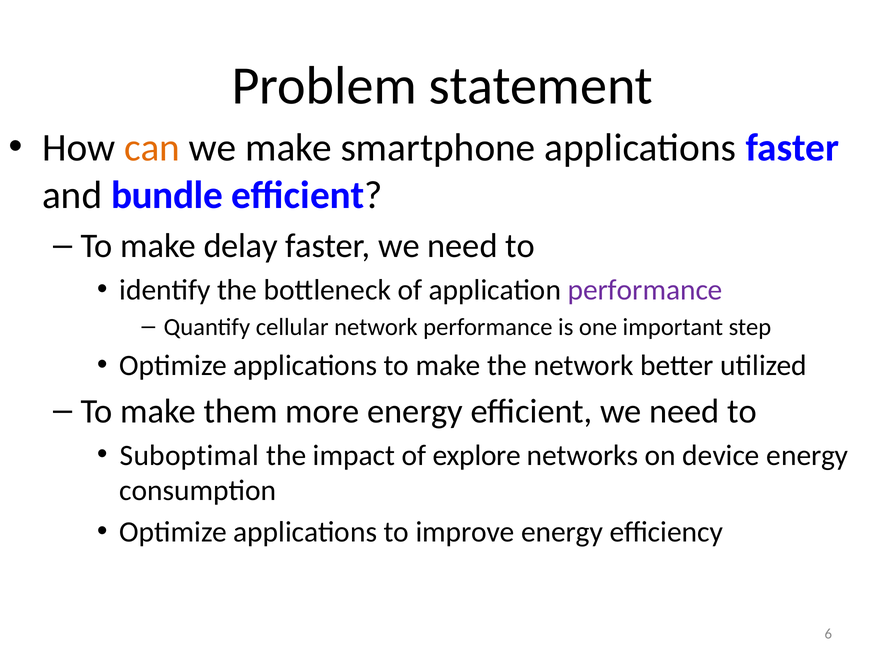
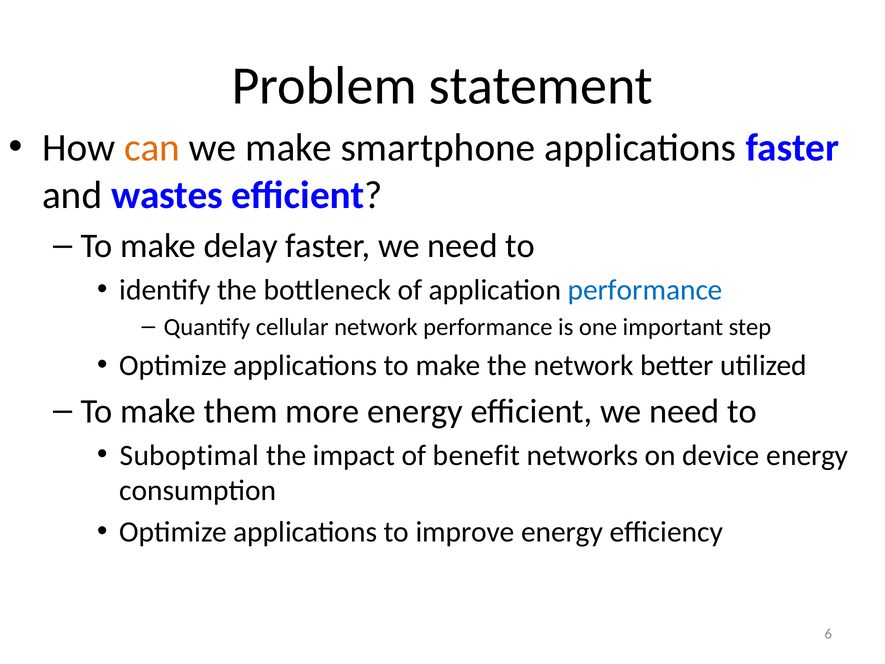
bundle: bundle -> wastes
performance at (645, 290) colour: purple -> blue
explore: explore -> benefit
